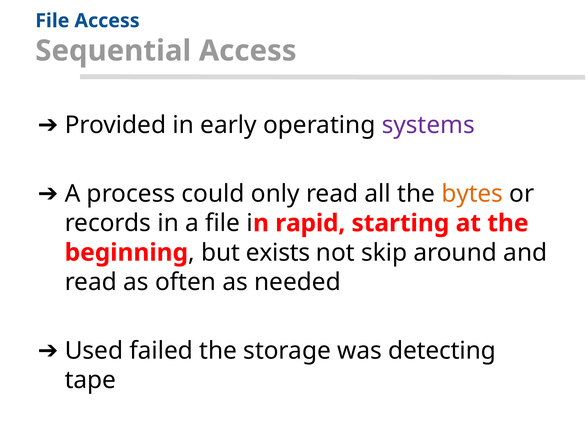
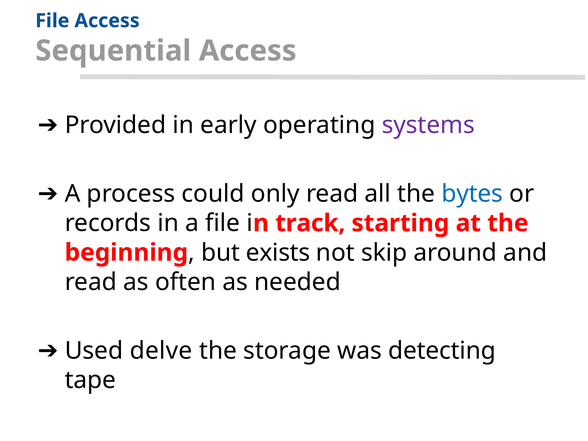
bytes colour: orange -> blue
rapid: rapid -> track
failed: failed -> delve
